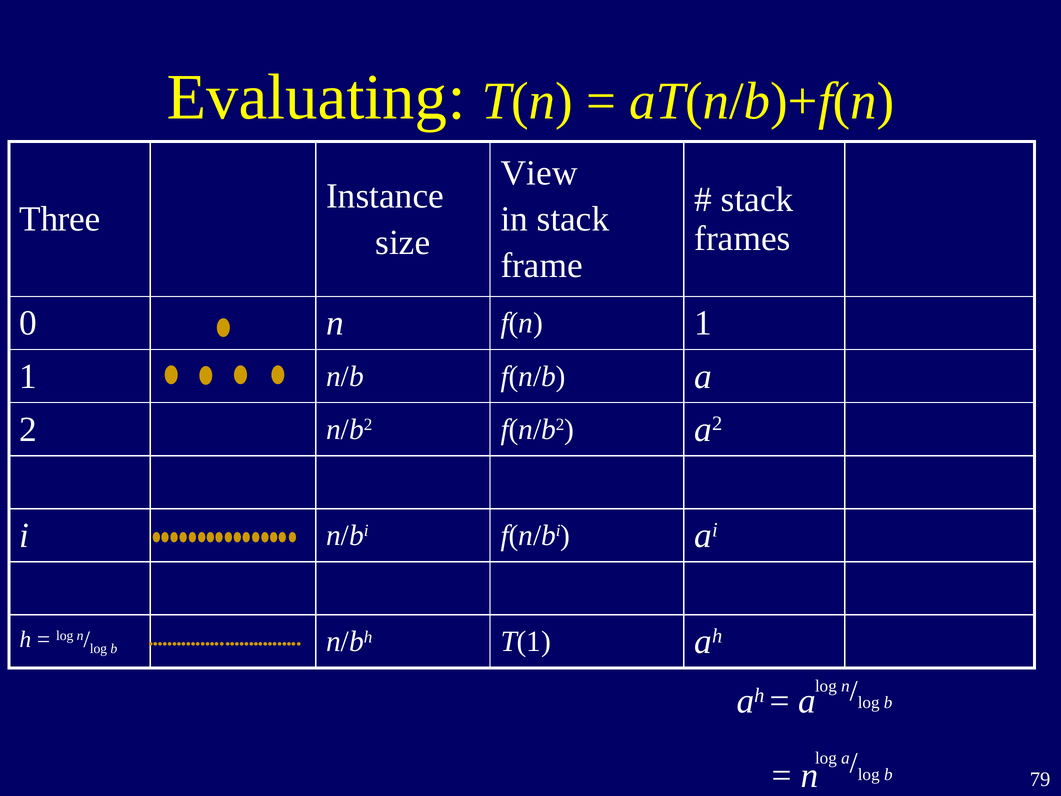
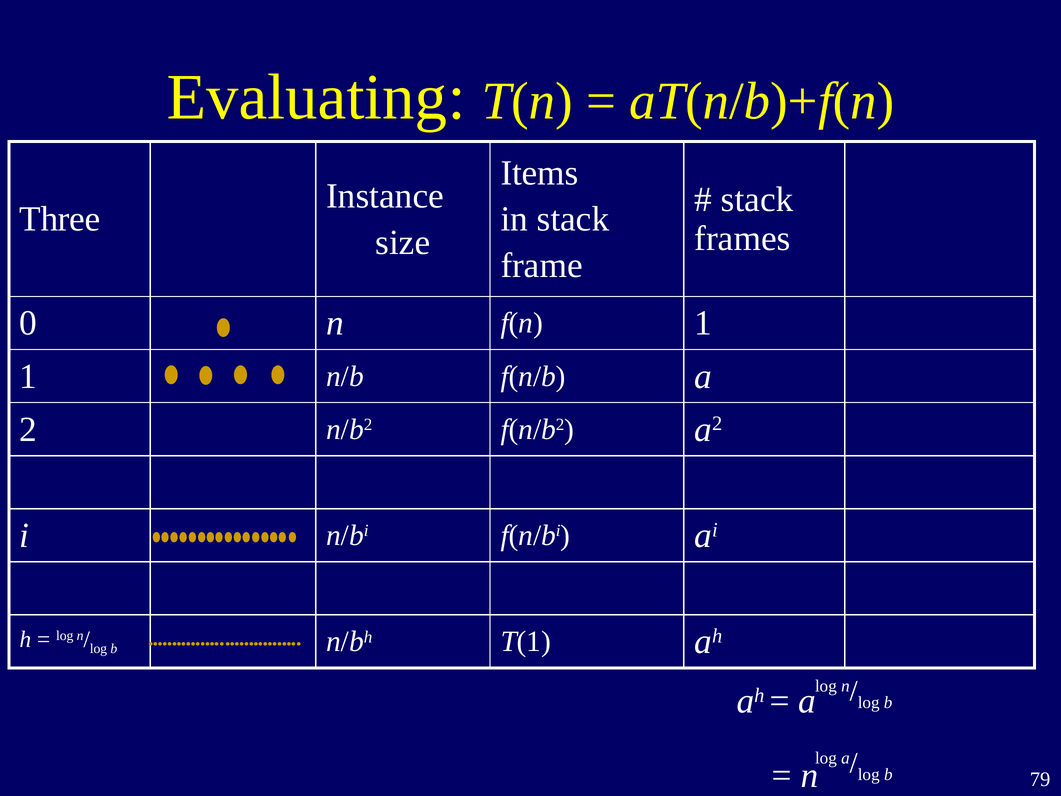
View: View -> Items
